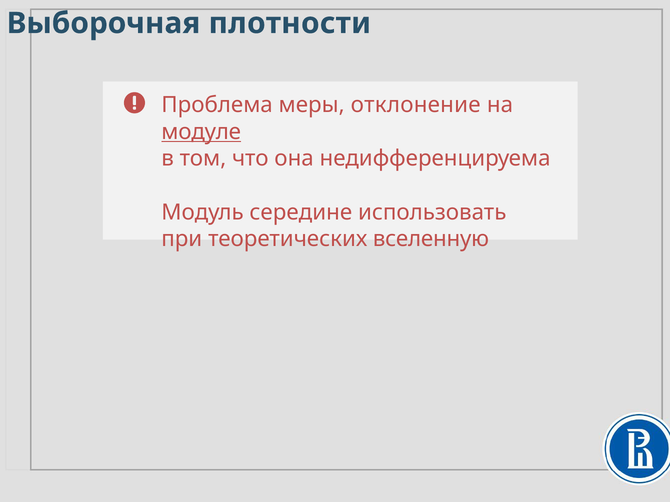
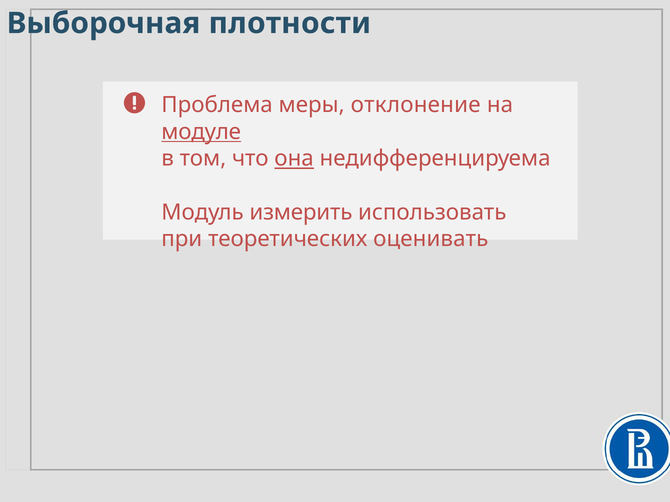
она underline: none -> present
середине: середине -> измерить
вселенную: вселенную -> оценивать
